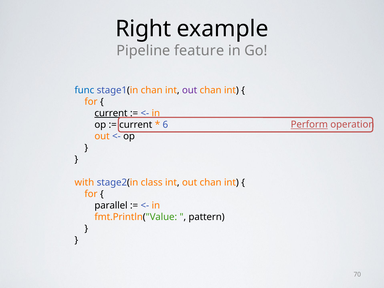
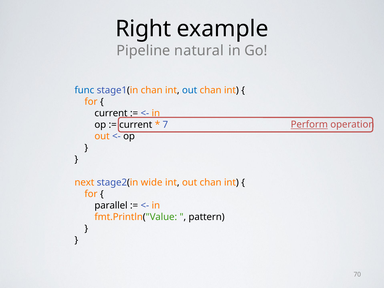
feature: feature -> natural
out at (190, 90) colour: purple -> blue
current at (111, 113) underline: present -> none
6: 6 -> 7
with: with -> next
class: class -> wide
